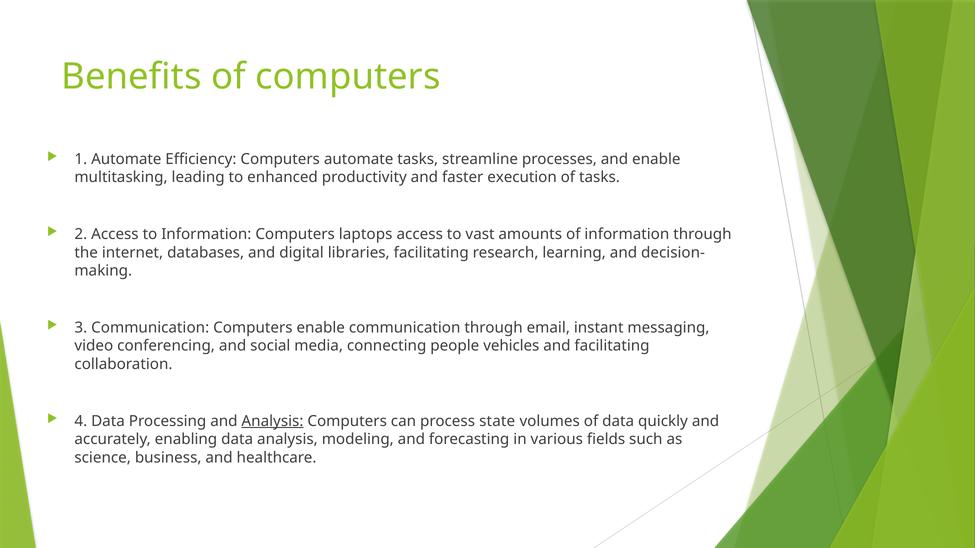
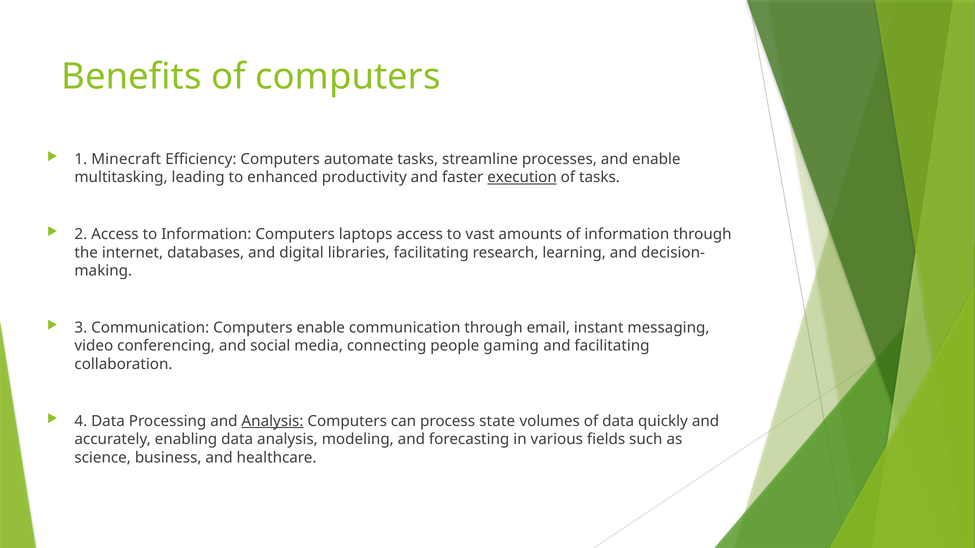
1 Automate: Automate -> Minecraft
execution underline: none -> present
vehicles: vehicles -> gaming
